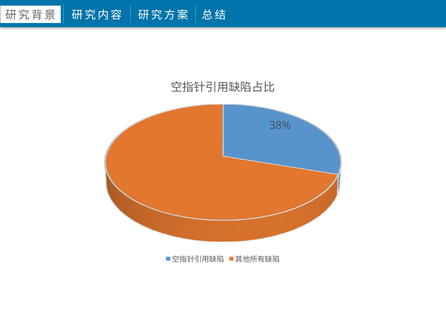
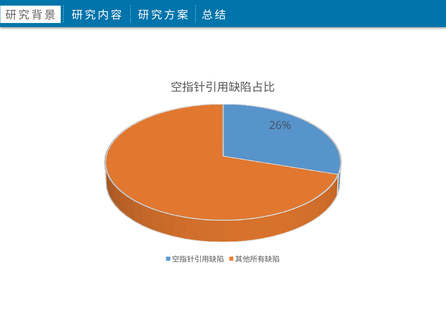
38%: 38% -> 26%
